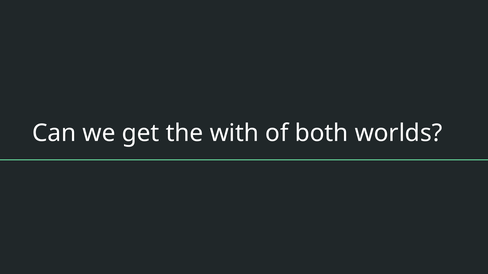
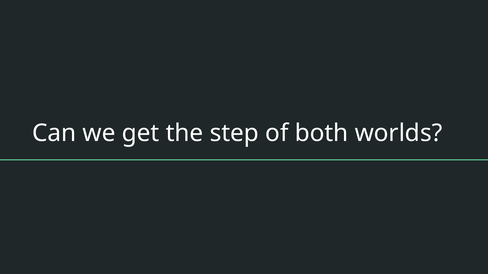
with: with -> step
